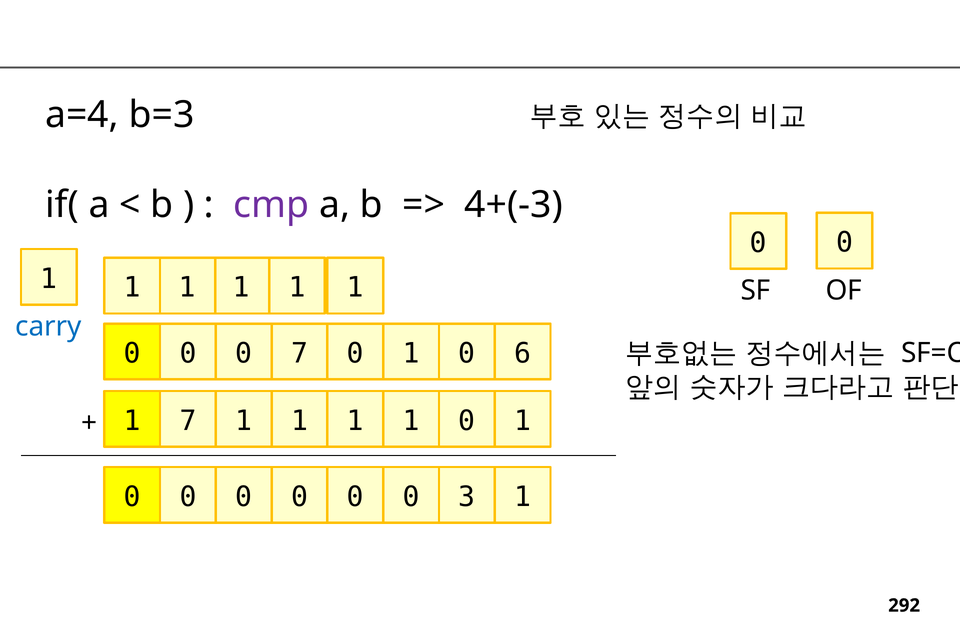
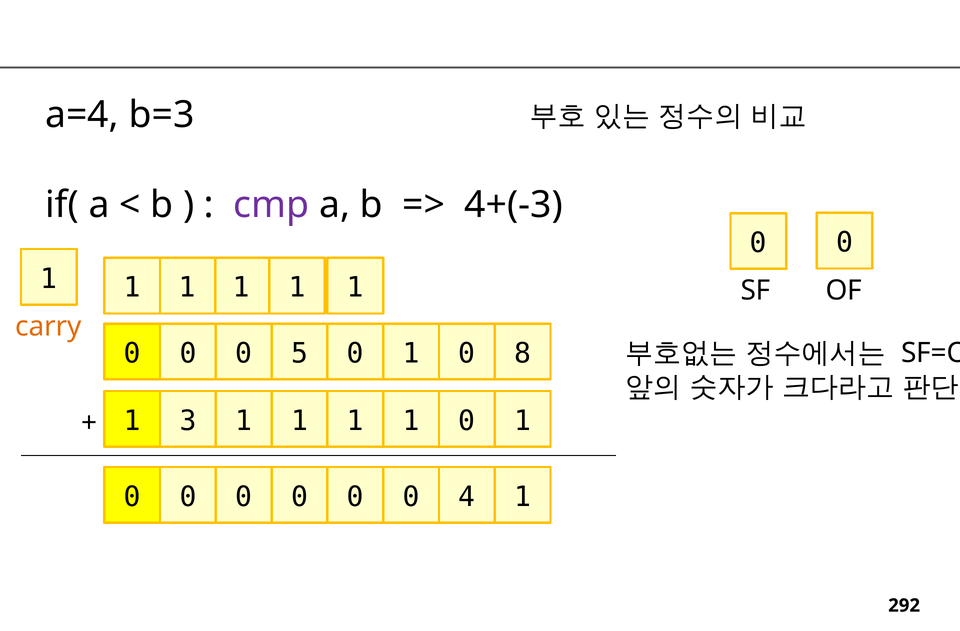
carry colour: blue -> orange
0 7: 7 -> 5
6: 6 -> 8
1 7: 7 -> 3
3: 3 -> 4
